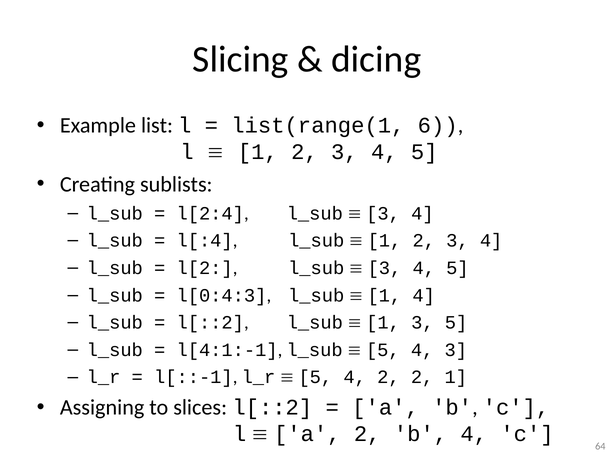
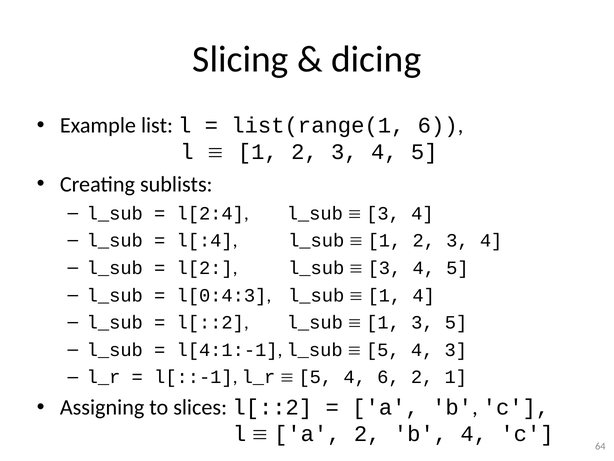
4 2: 2 -> 6
